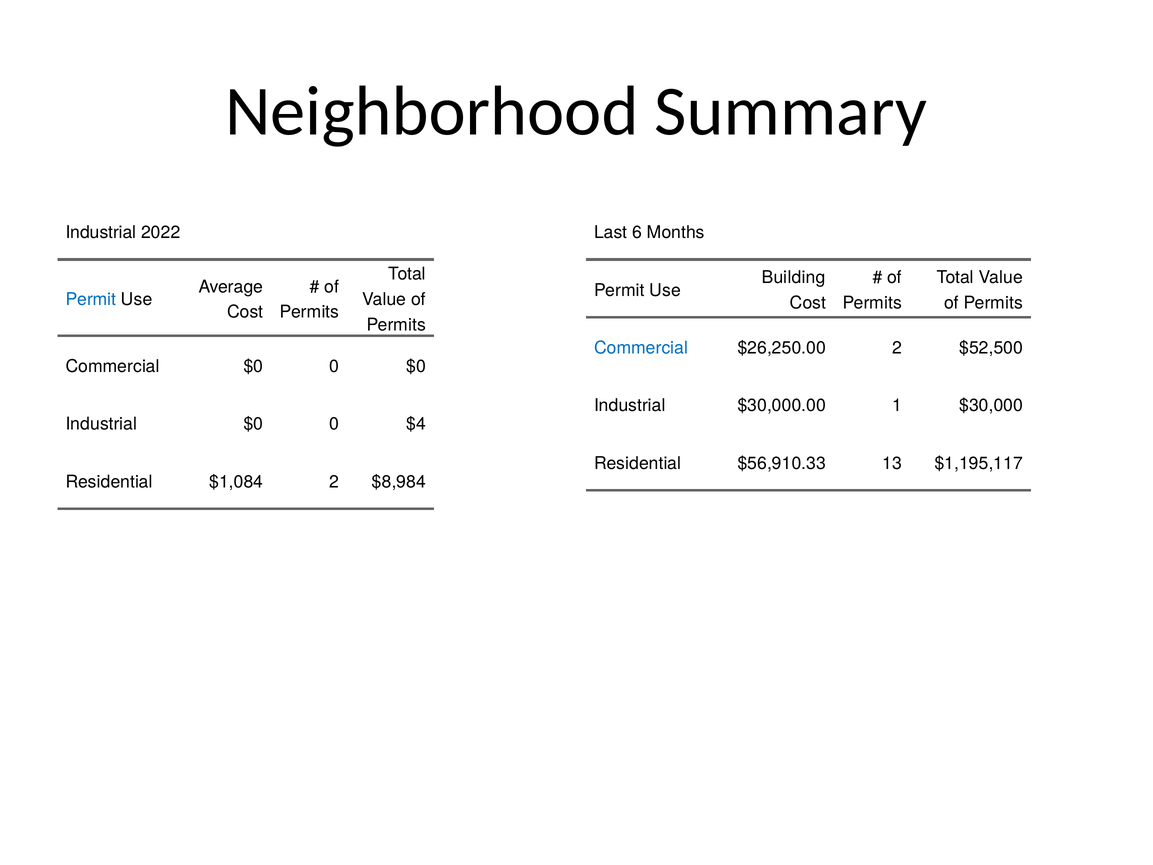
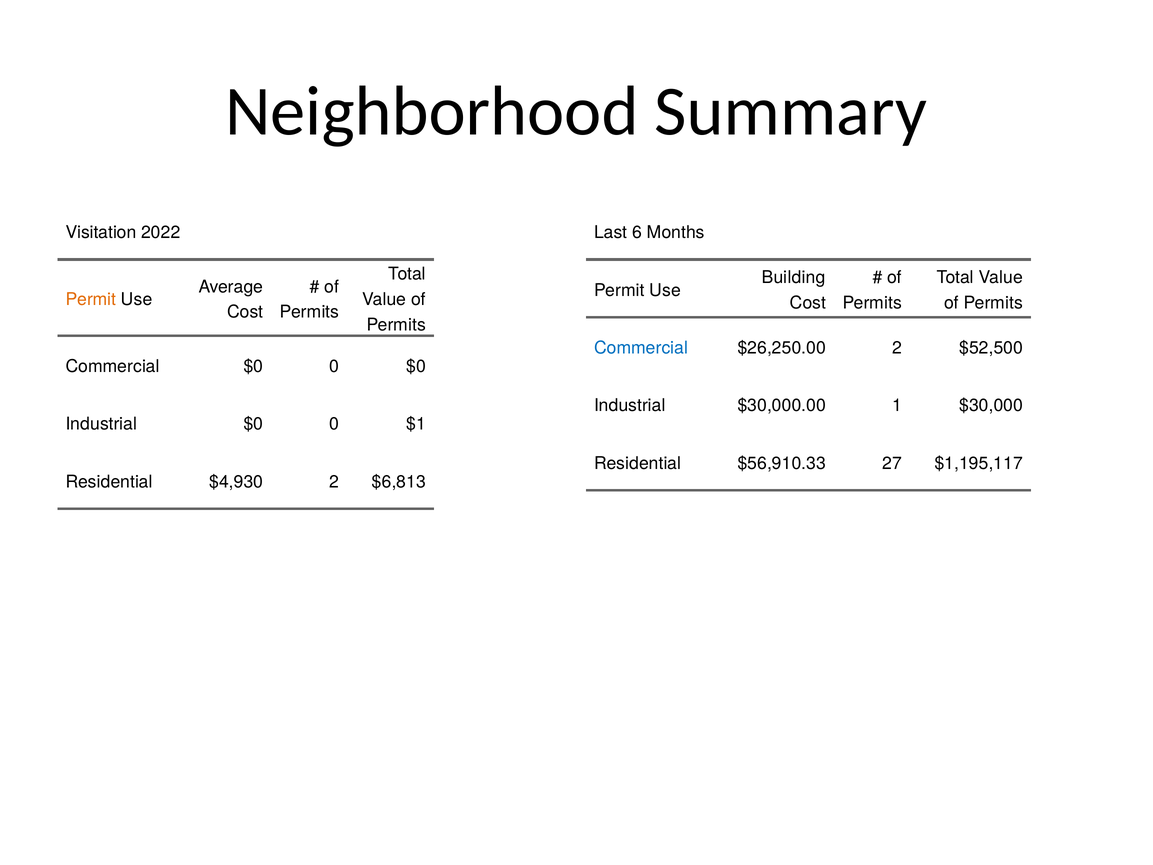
Industrial at (101, 232): Industrial -> Visitation
Permit at (91, 299) colour: blue -> orange
$4: $4 -> $1
13: 13 -> 27
$1,084: $1,084 -> $4,930
$8,984: $8,984 -> $6,813
